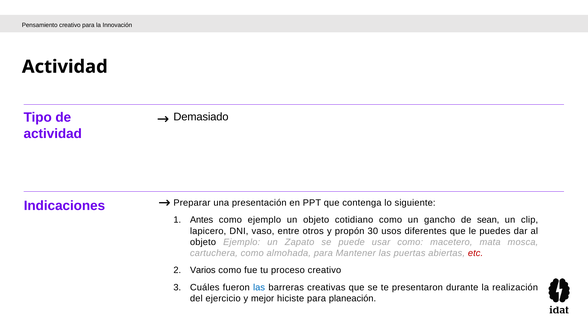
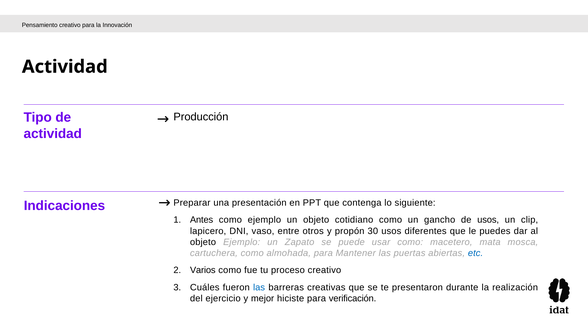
Demasiado: Demasiado -> Producción
de sean: sean -> usos
etc colour: red -> blue
planeación: planeación -> verificación
